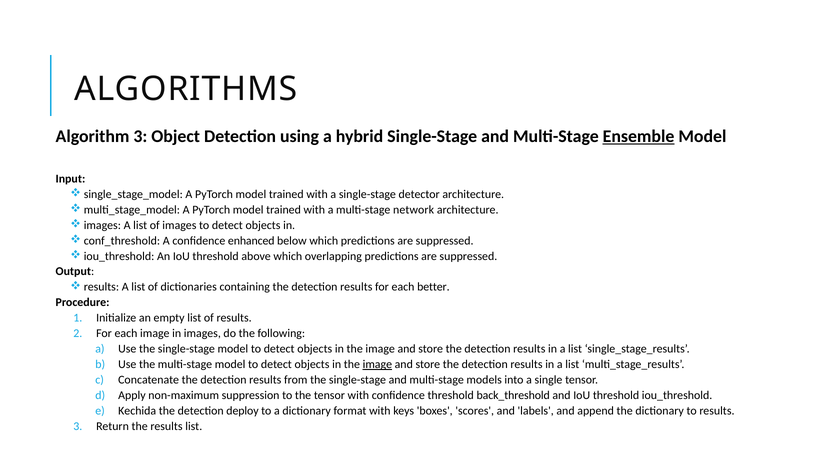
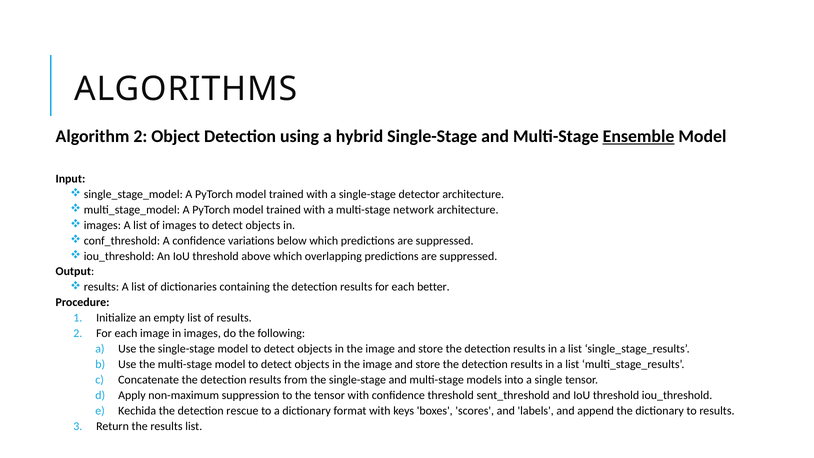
Algorithm 3: 3 -> 2
enhanced: enhanced -> variations
image at (377, 364) underline: present -> none
back_threshold: back_threshold -> sent_threshold
deploy: deploy -> rescue
